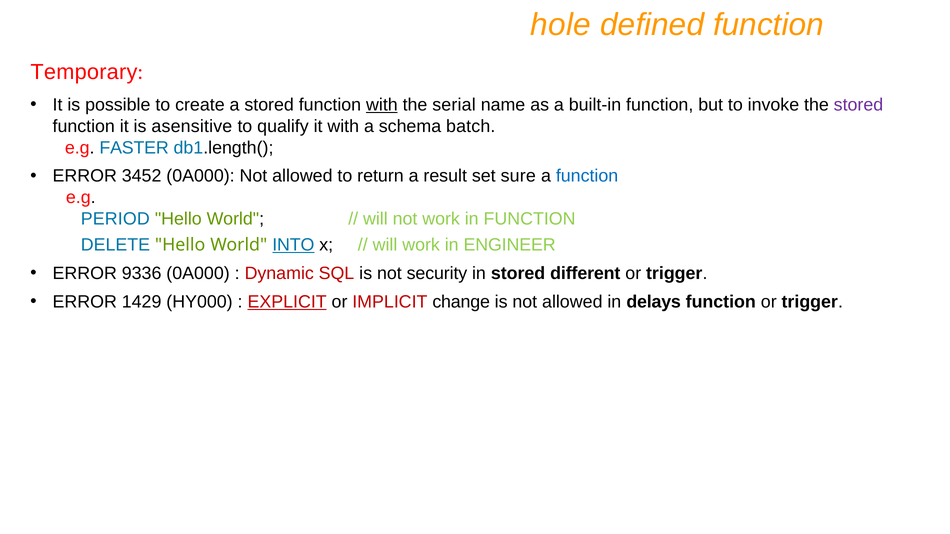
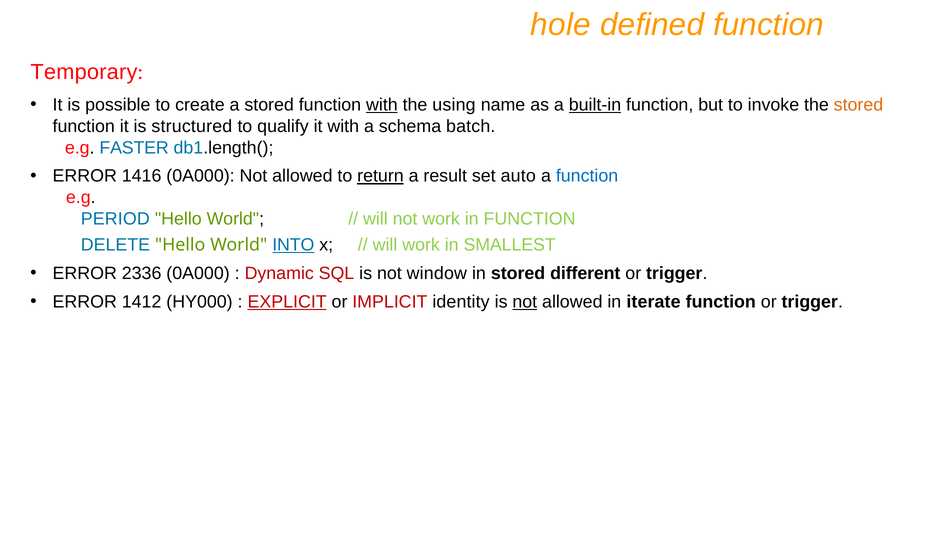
serial: serial -> using
built-in underline: none -> present
stored at (858, 105) colour: purple -> orange
asensitive: asensitive -> structured
3452: 3452 -> 1416
return underline: none -> present
sure: sure -> auto
ENGINEER: ENGINEER -> SMALLEST
9336: 9336 -> 2336
security: security -> window
1429: 1429 -> 1412
change: change -> identity
not at (525, 302) underline: none -> present
delays: delays -> iterate
